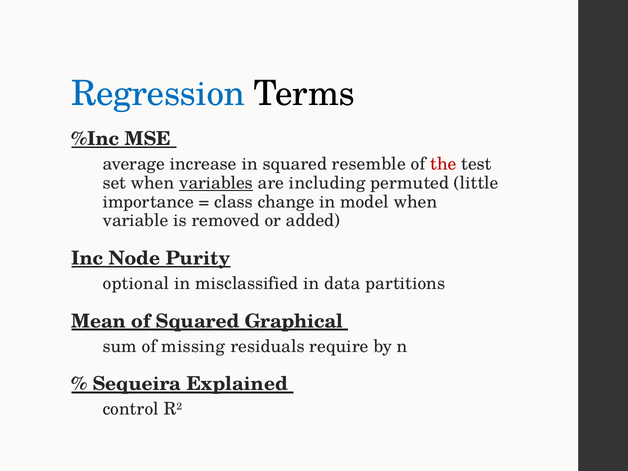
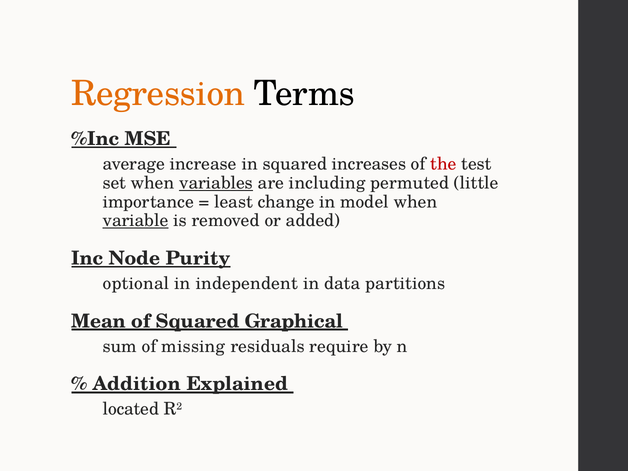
Regression colour: blue -> orange
resemble: resemble -> increases
class: class -> least
variable underline: none -> present
misclassified: misclassified -> independent
Sequeira: Sequeira -> Addition
control: control -> located
